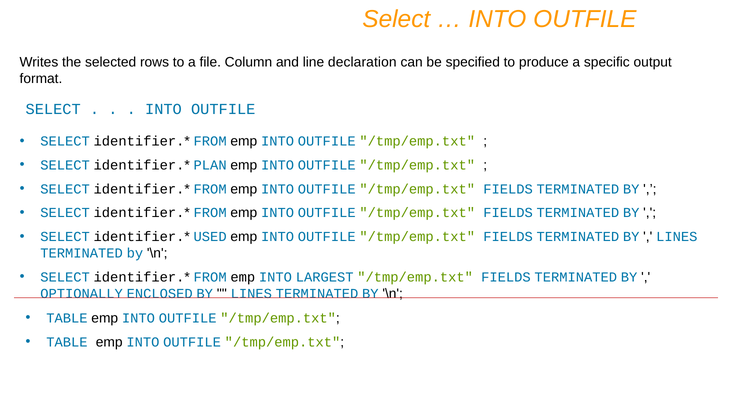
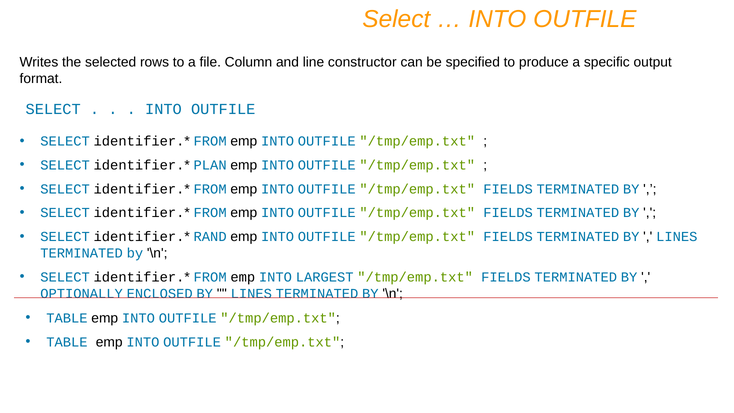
declaration: declaration -> constructor
USED: USED -> RAND
